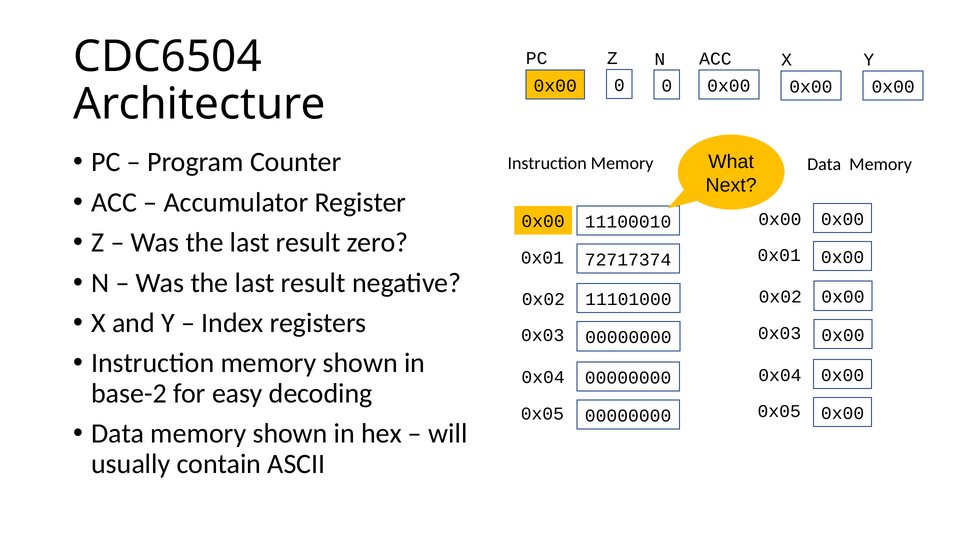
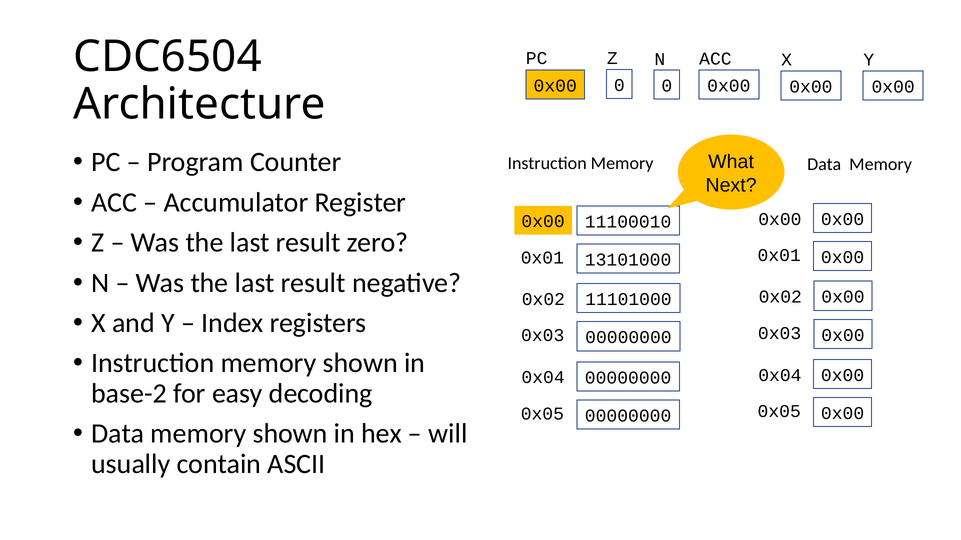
72717374: 72717374 -> 13101000
